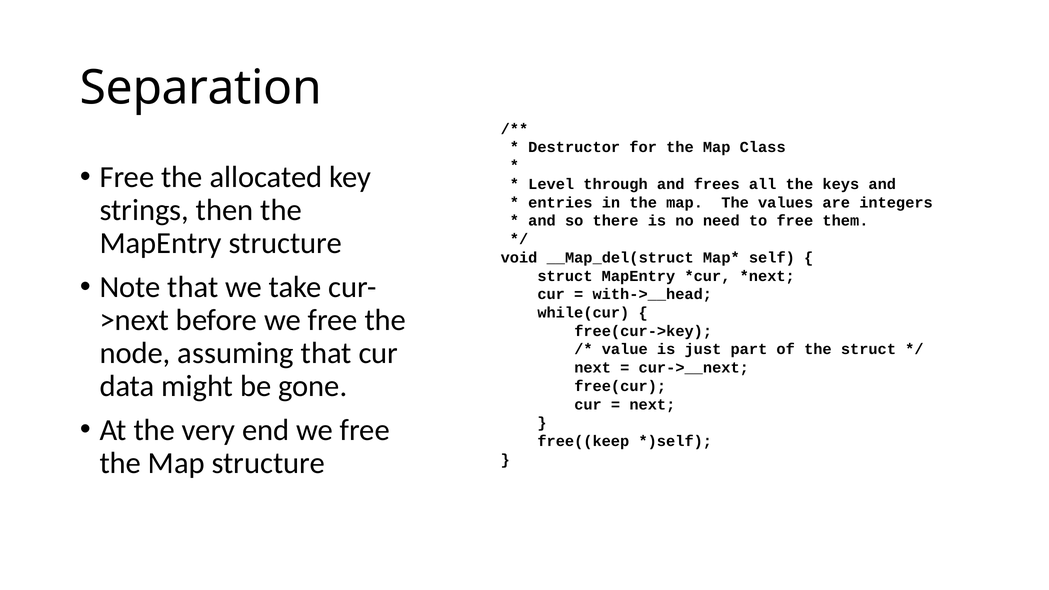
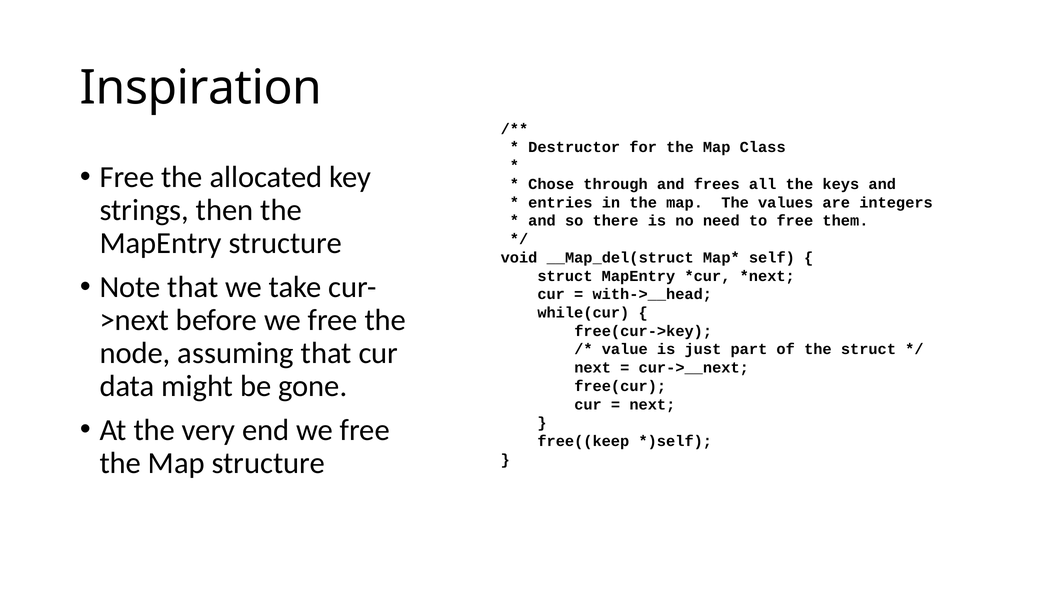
Separation: Separation -> Inspiration
Level: Level -> Chose
